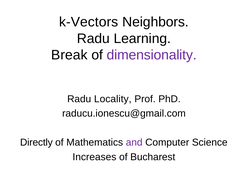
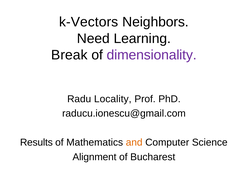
Radu at (93, 38): Radu -> Need
Directly: Directly -> Results
and colour: purple -> orange
Increases: Increases -> Alignment
